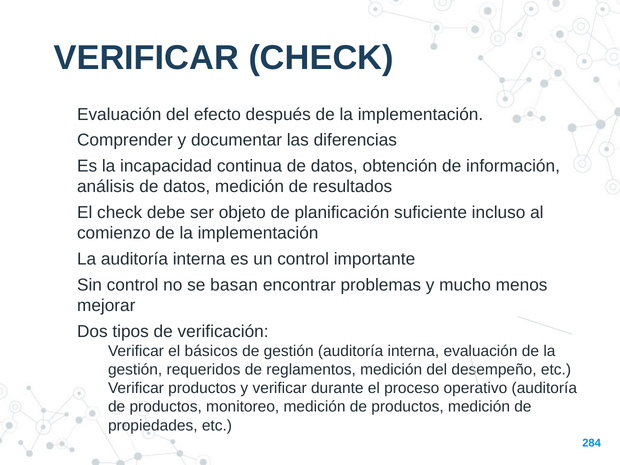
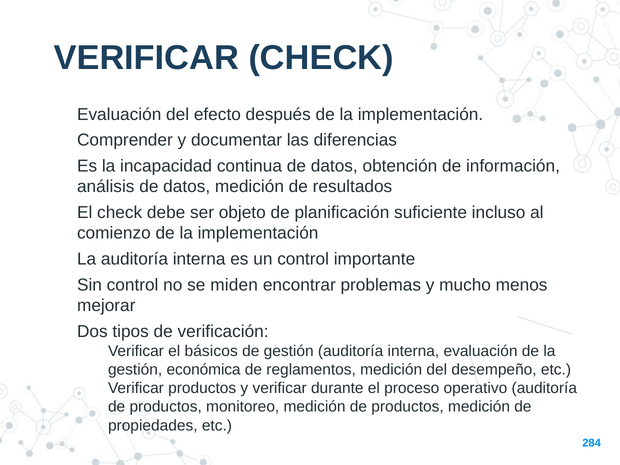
basan: basan -> miden
requeridos: requeridos -> económica
